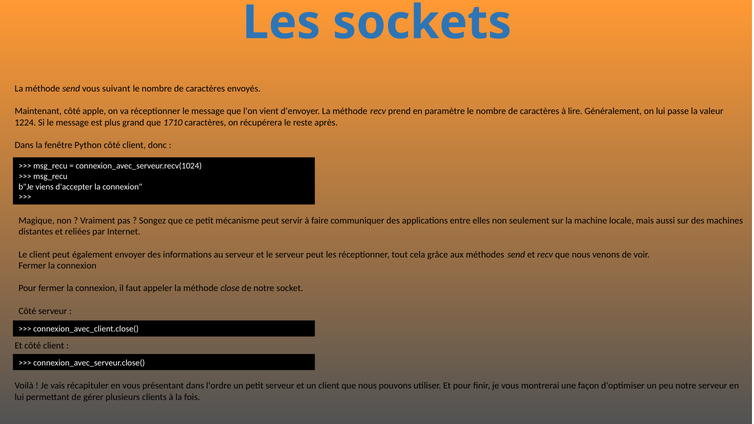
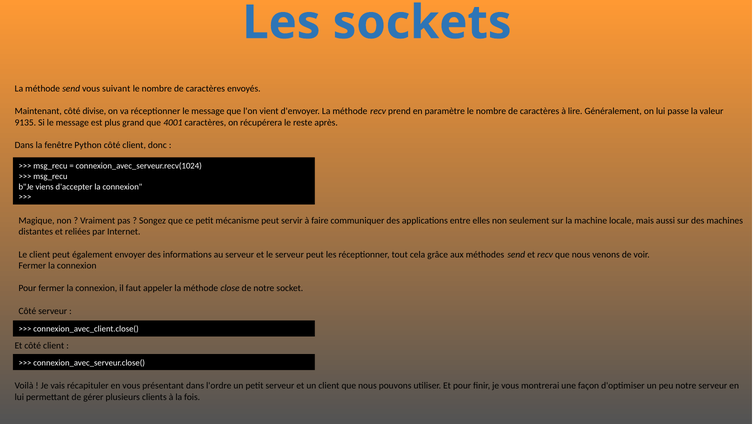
apple: apple -> divise
1224: 1224 -> 9135
1710: 1710 -> 4001
